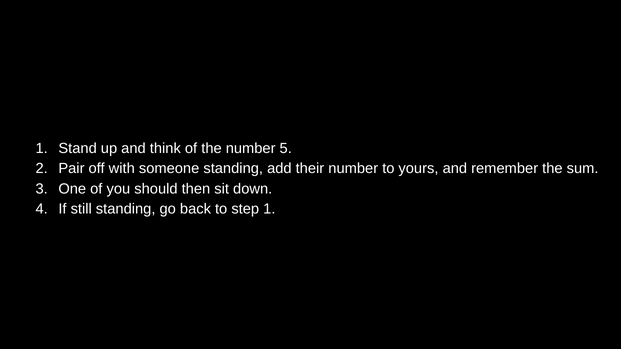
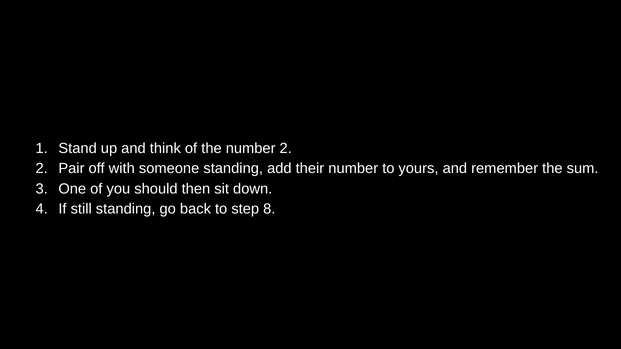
number 5: 5 -> 2
step 1: 1 -> 8
